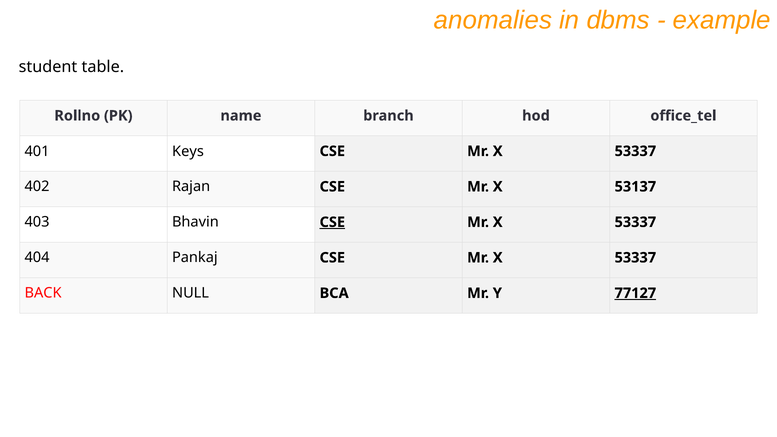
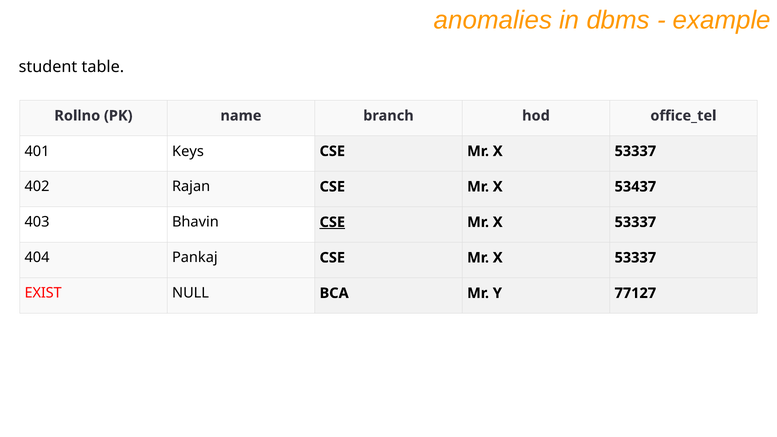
53137: 53137 -> 53437
BACK: BACK -> EXIST
77127 underline: present -> none
